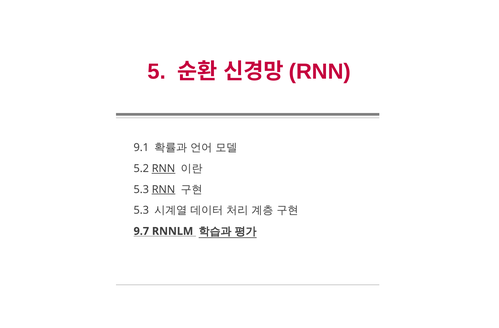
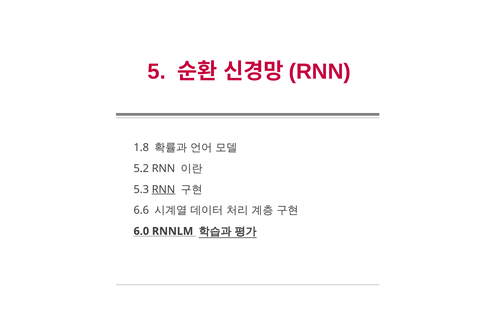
9.1: 9.1 -> 1.8
RNN at (163, 168) underline: present -> none
5.3 at (141, 210): 5.3 -> 6.6
9.7: 9.7 -> 6.0
